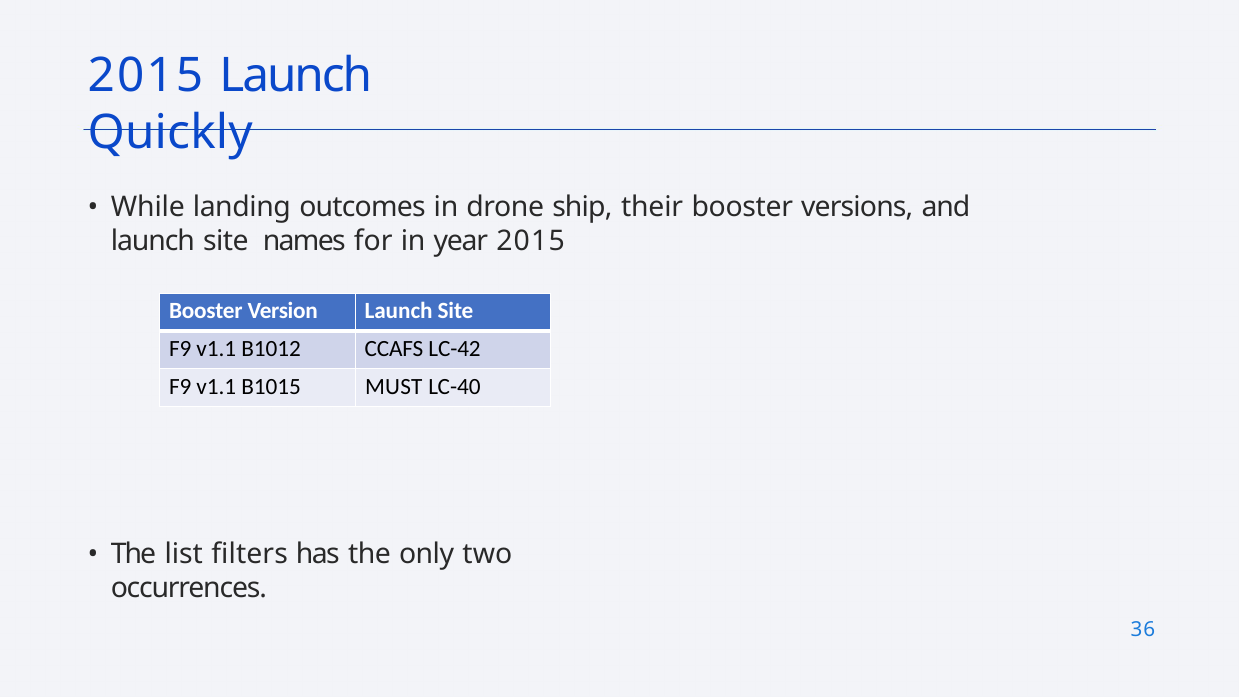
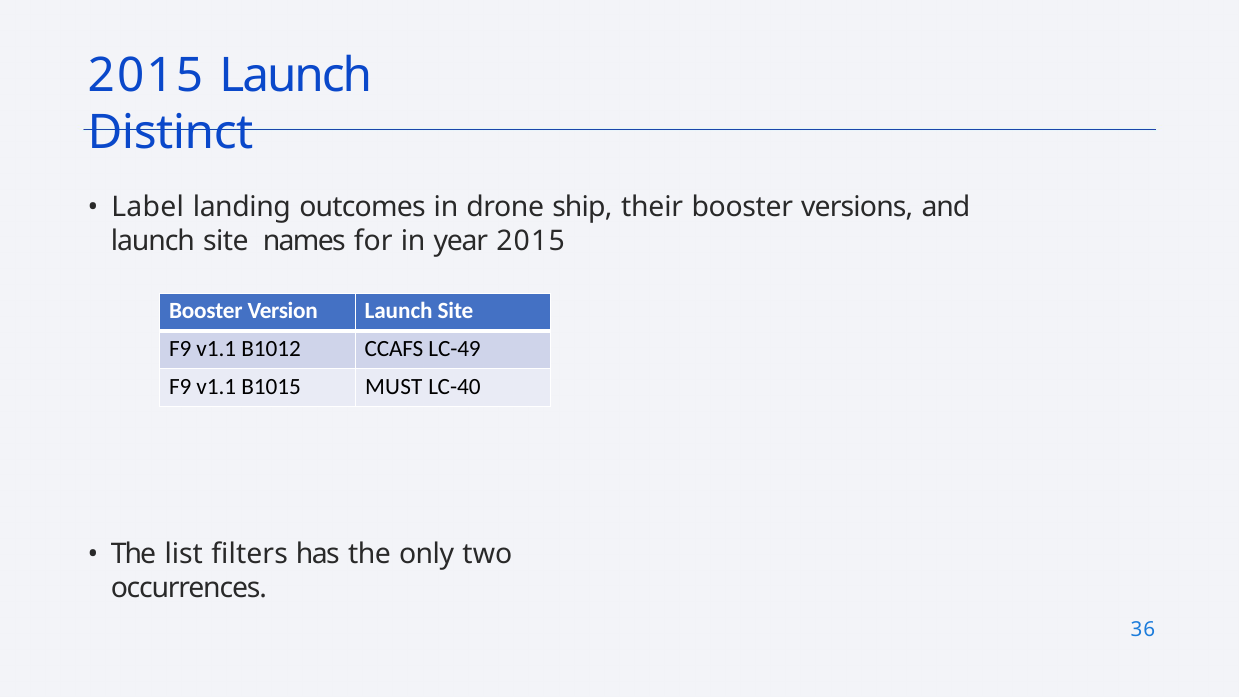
Quickly: Quickly -> Distinct
While: While -> Label
LC-42: LC-42 -> LC-49
